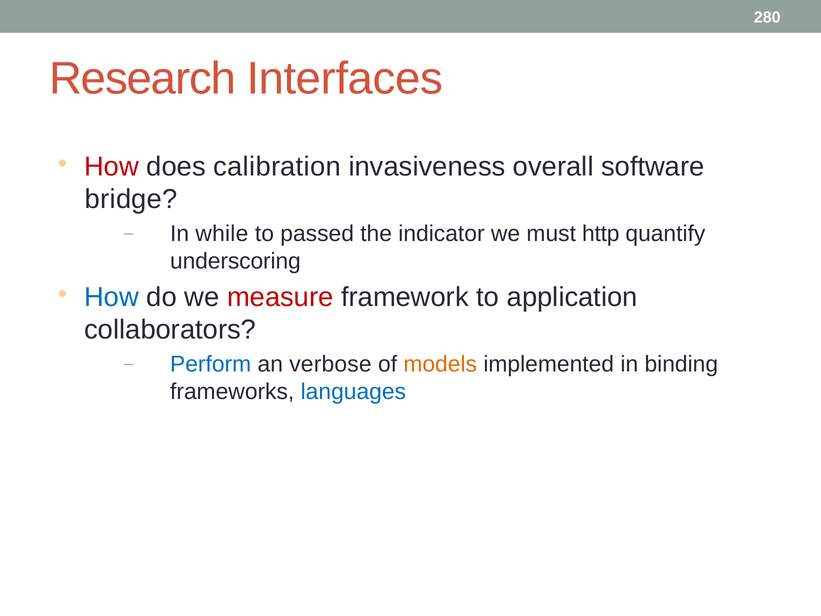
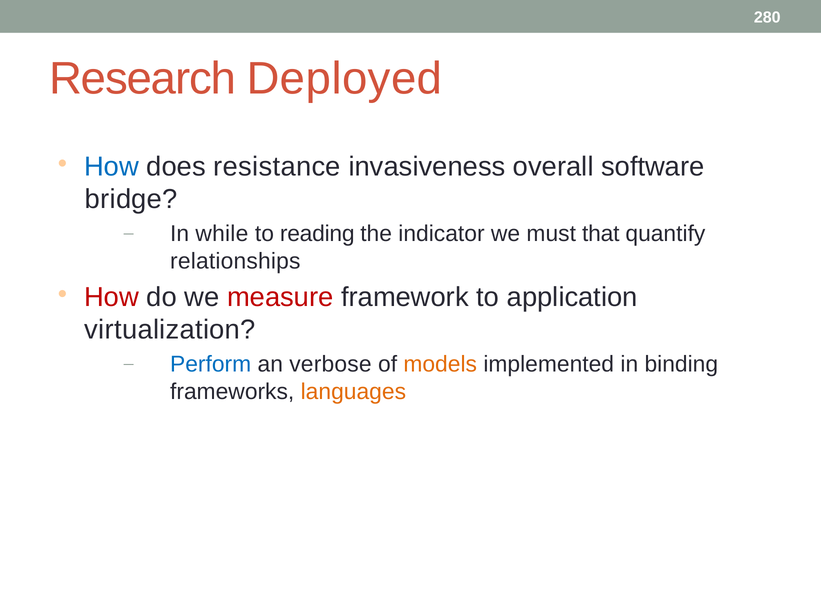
Interfaces: Interfaces -> Deployed
How at (112, 166) colour: red -> blue
calibration: calibration -> resistance
passed: passed -> reading
http: http -> that
underscoring: underscoring -> relationships
How at (112, 297) colour: blue -> red
collaborators: collaborators -> virtualization
languages colour: blue -> orange
